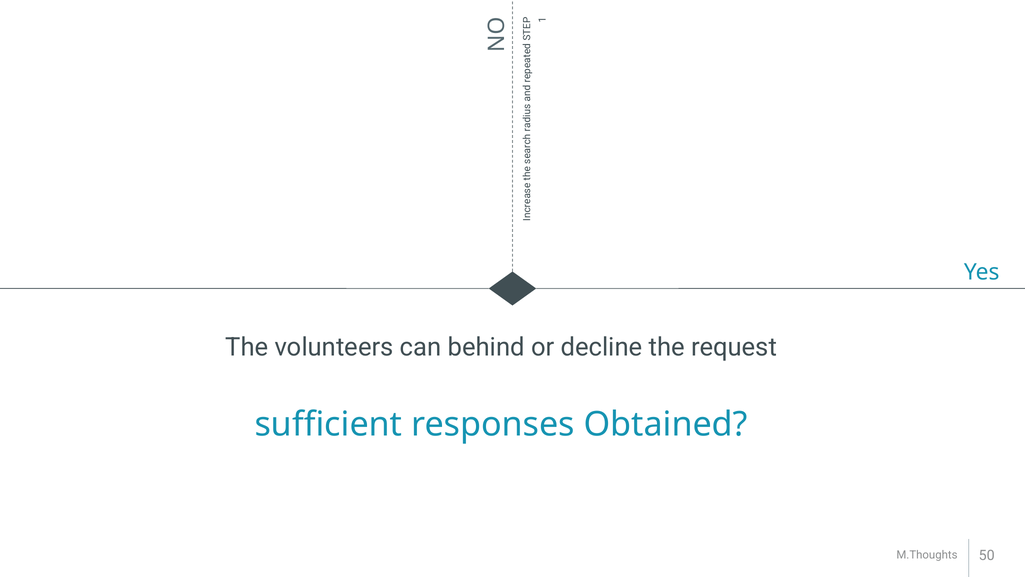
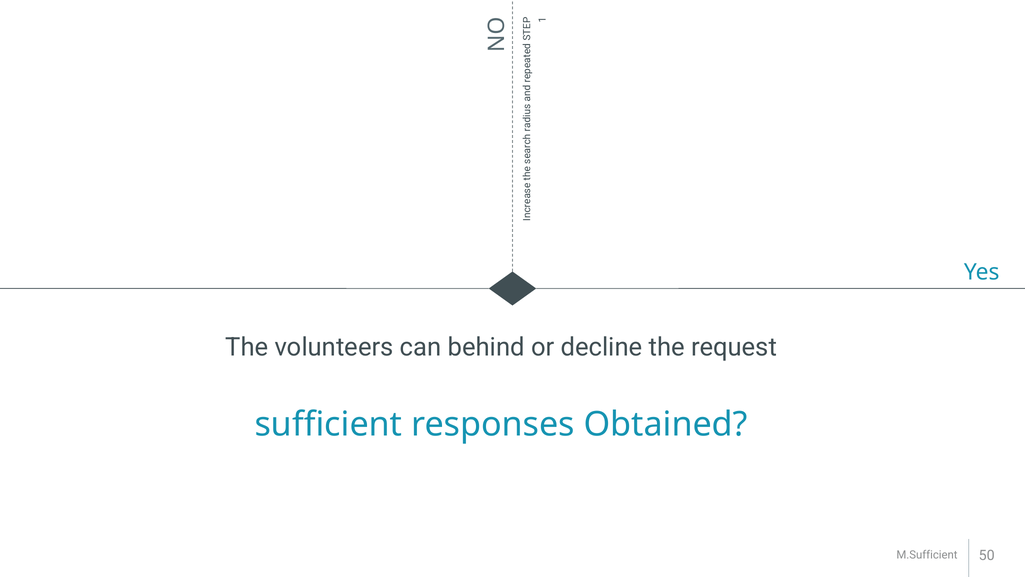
M.Thoughts: M.Thoughts -> M.Sufficient
